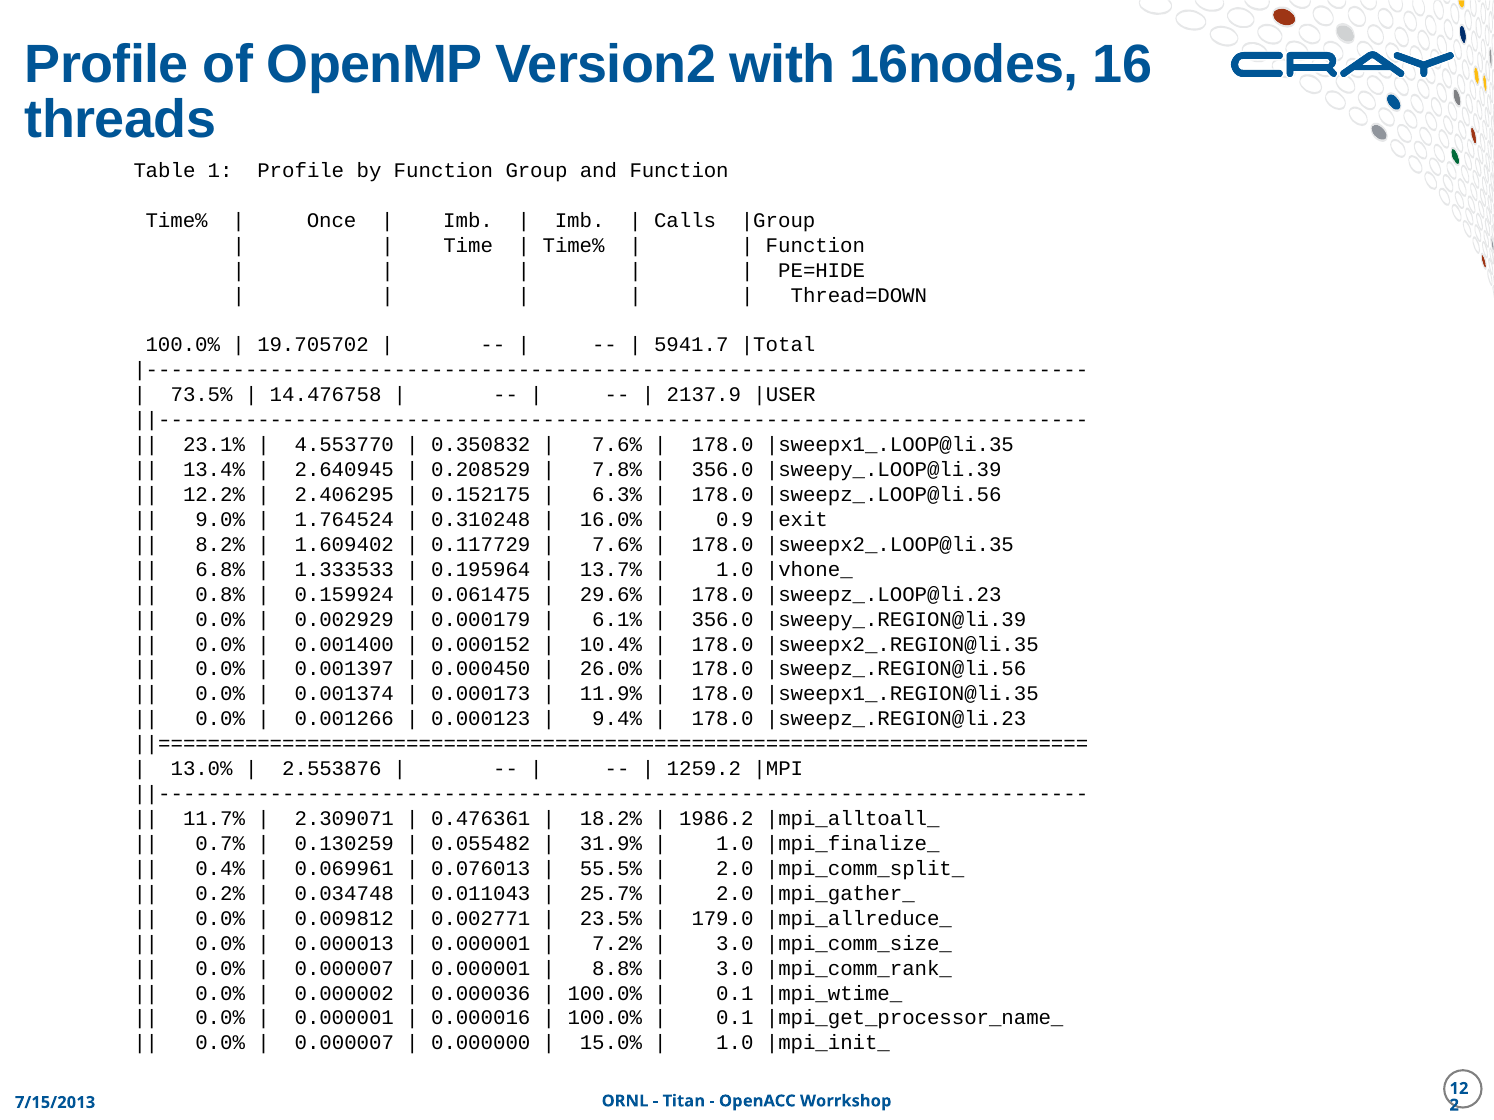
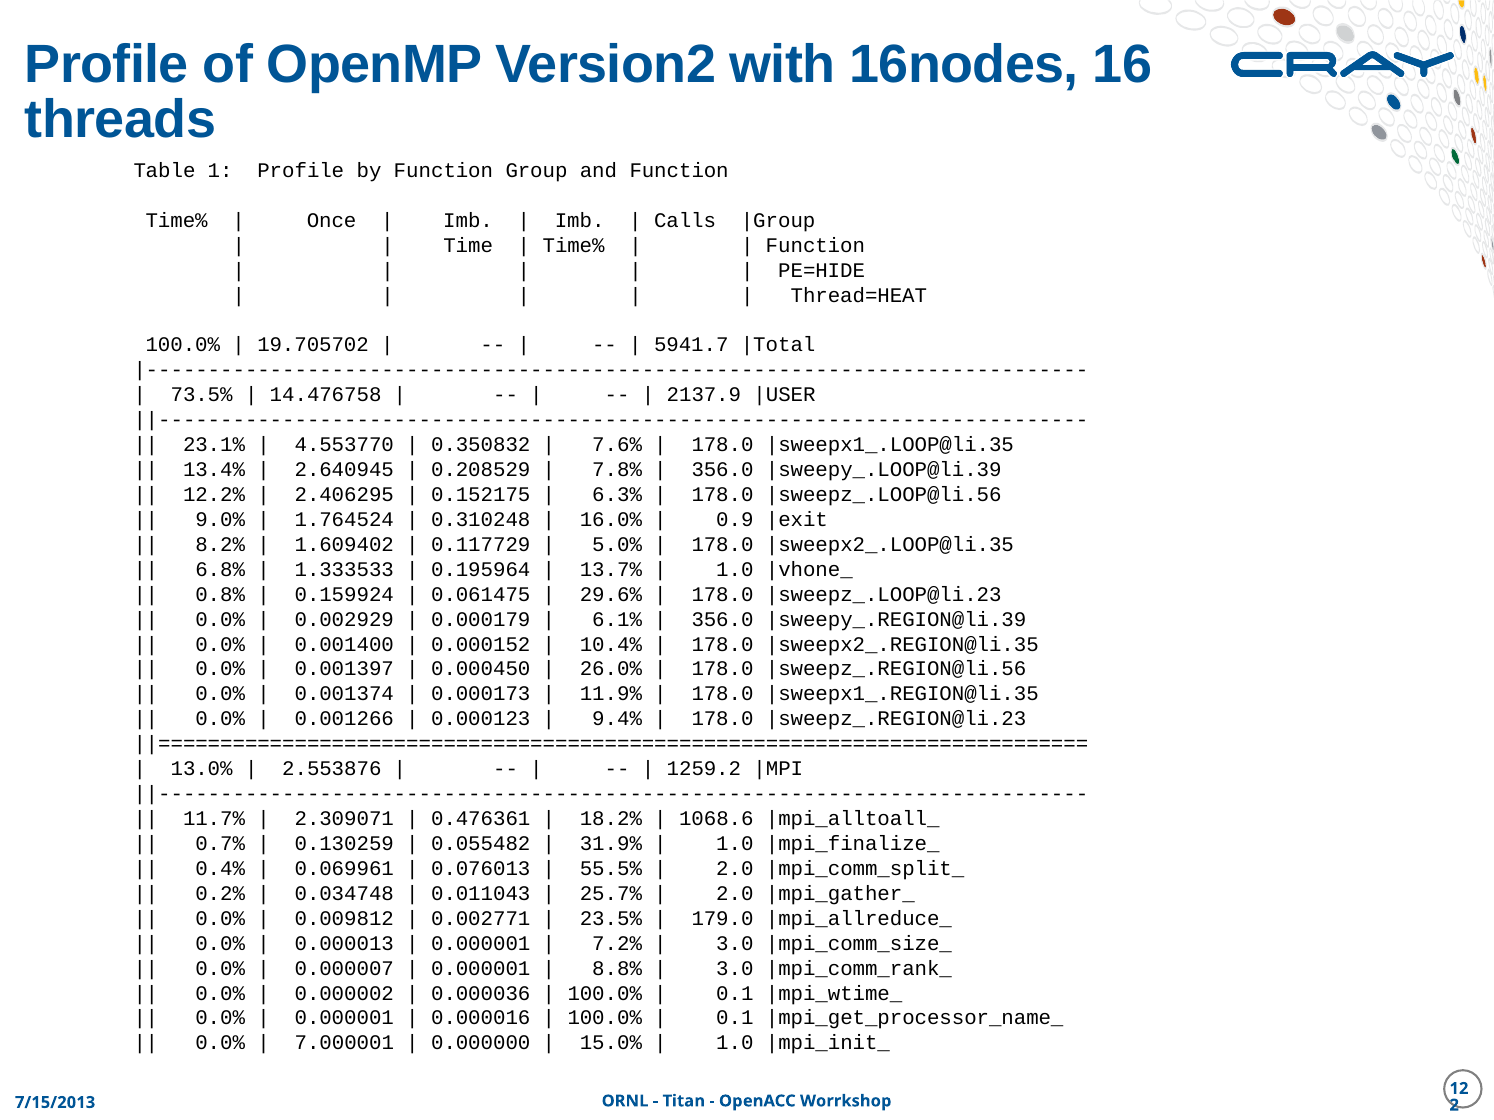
Thread=DOWN: Thread=DOWN -> Thread=HEAT
7.6% at (617, 545): 7.6% -> 5.0%
1986.2: 1986.2 -> 1068.6
0.000007 at (344, 1043): 0.000007 -> 7.000001
